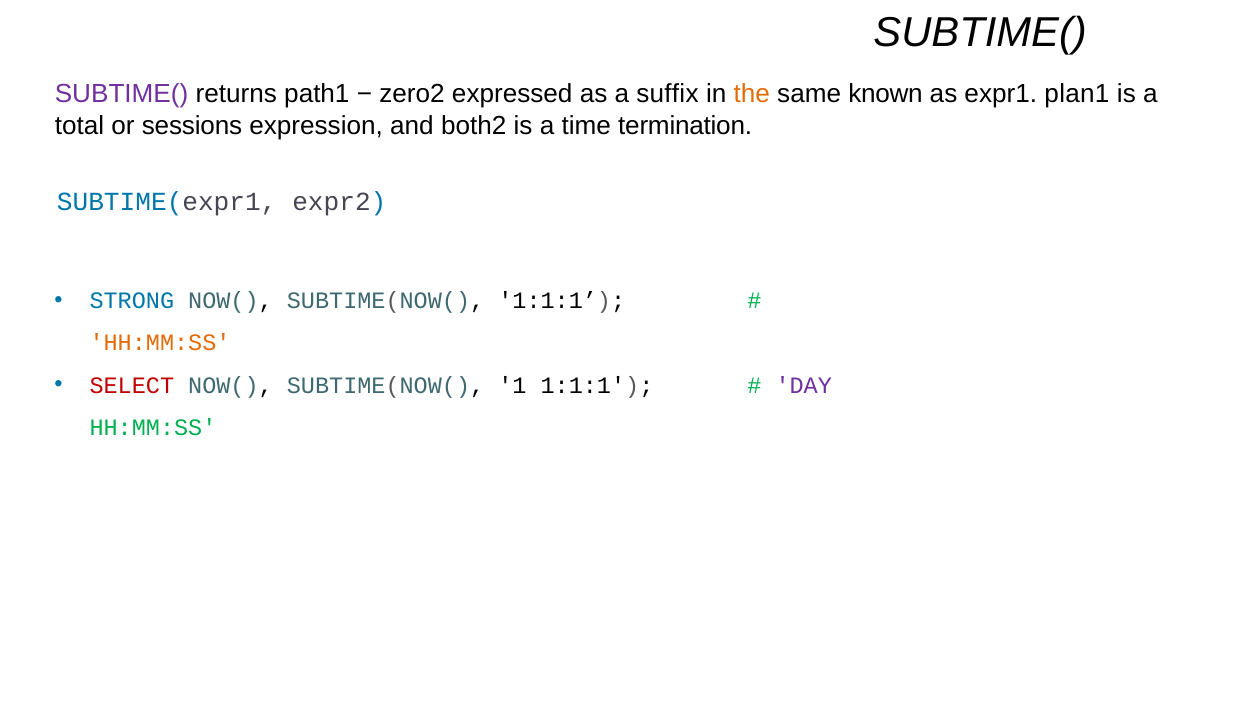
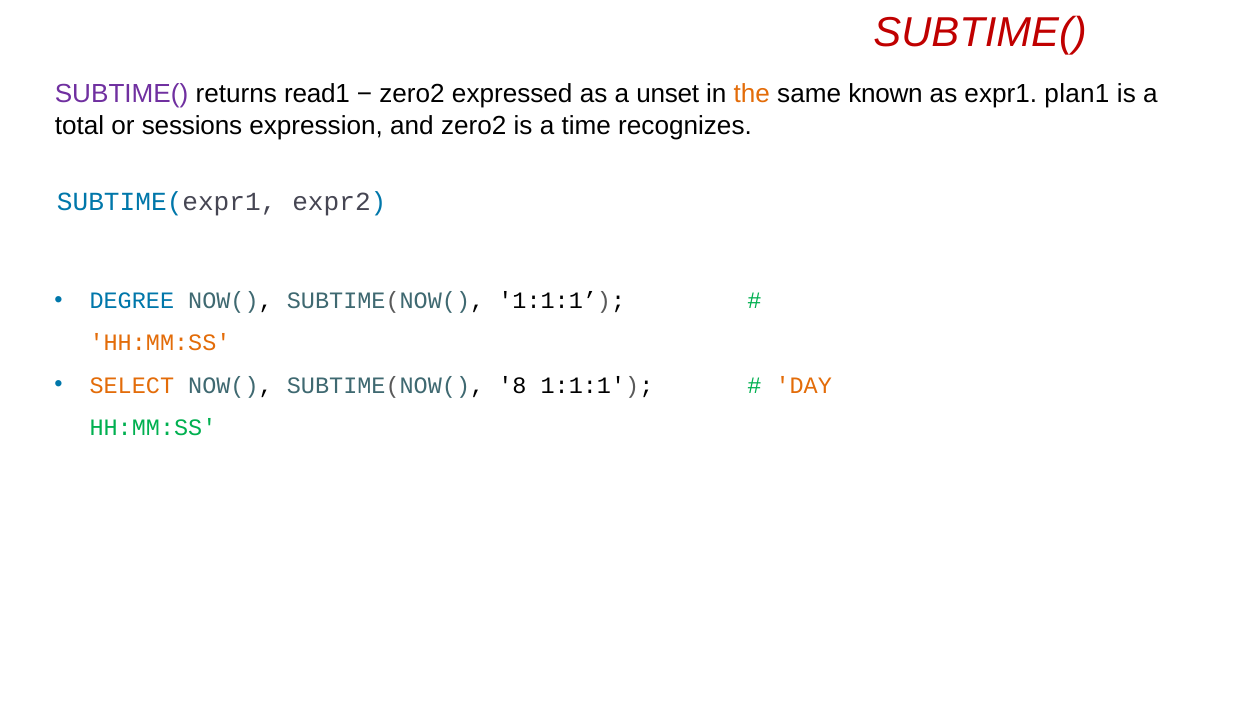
SUBTIME( at (980, 33) colour: black -> red
path1: path1 -> read1
suffix: suffix -> unset
and both2: both2 -> zero2
termination: termination -> recognizes
STRONG: STRONG -> DEGREE
SELECT colour: red -> orange
1: 1 -> 8
DAY colour: purple -> orange
